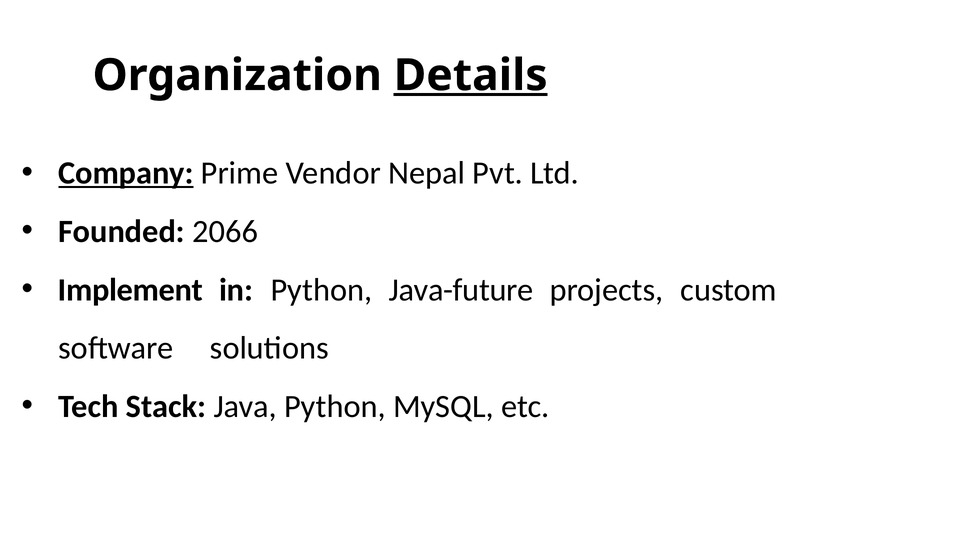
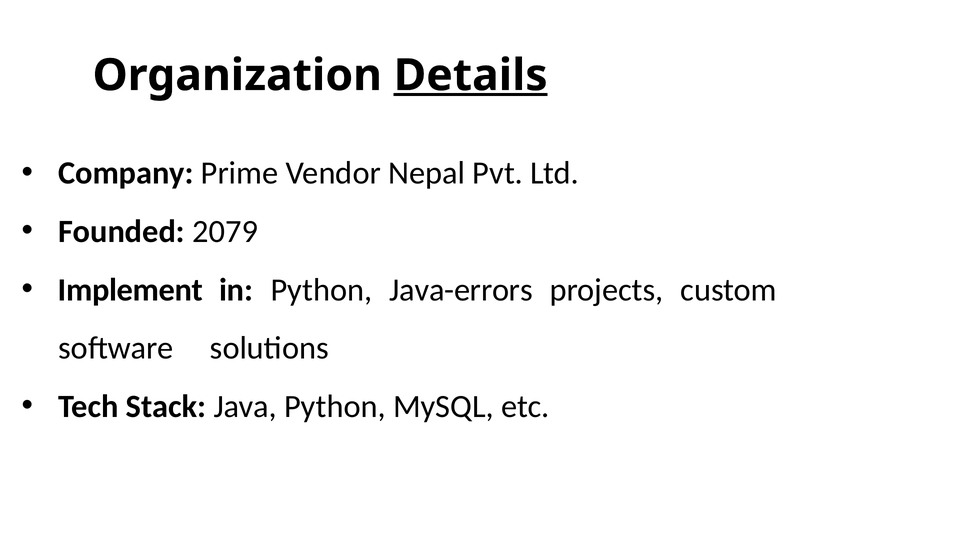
Company underline: present -> none
2066: 2066 -> 2079
Java-future: Java-future -> Java-errors
